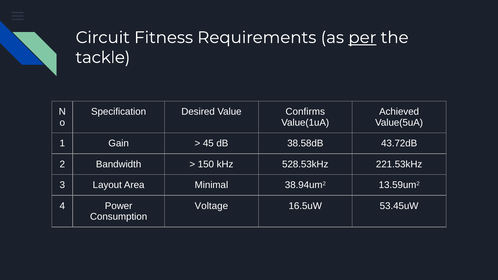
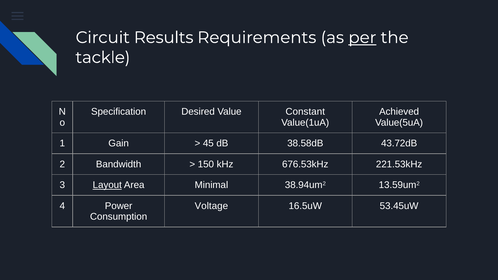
Fitness: Fitness -> Results
Confirms: Confirms -> Constant
528.53kHz: 528.53kHz -> 676.53kHz
Layout underline: none -> present
